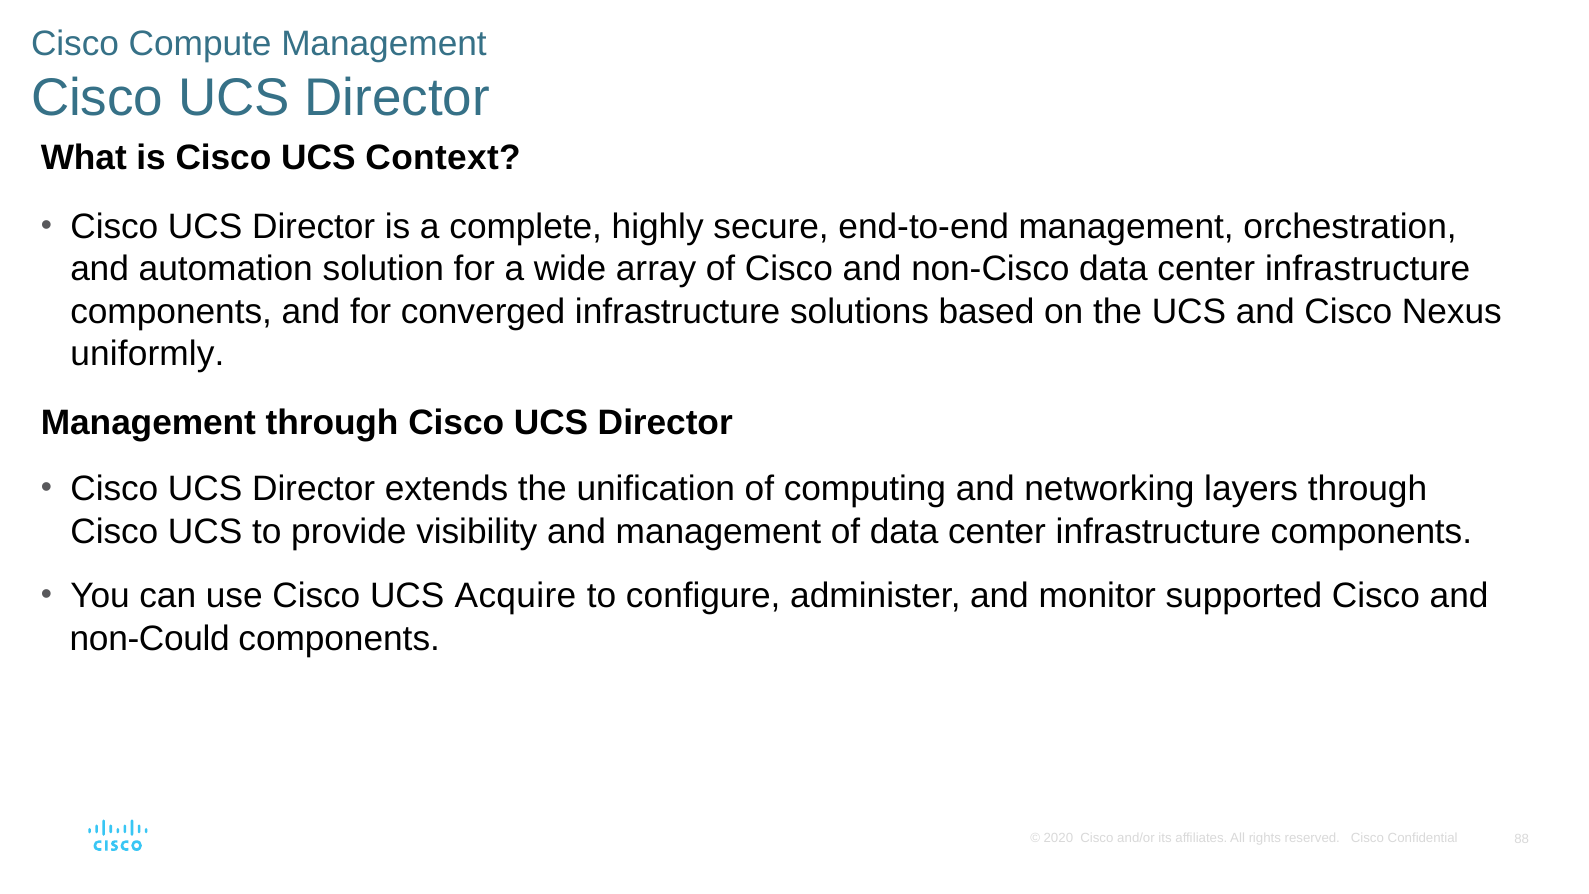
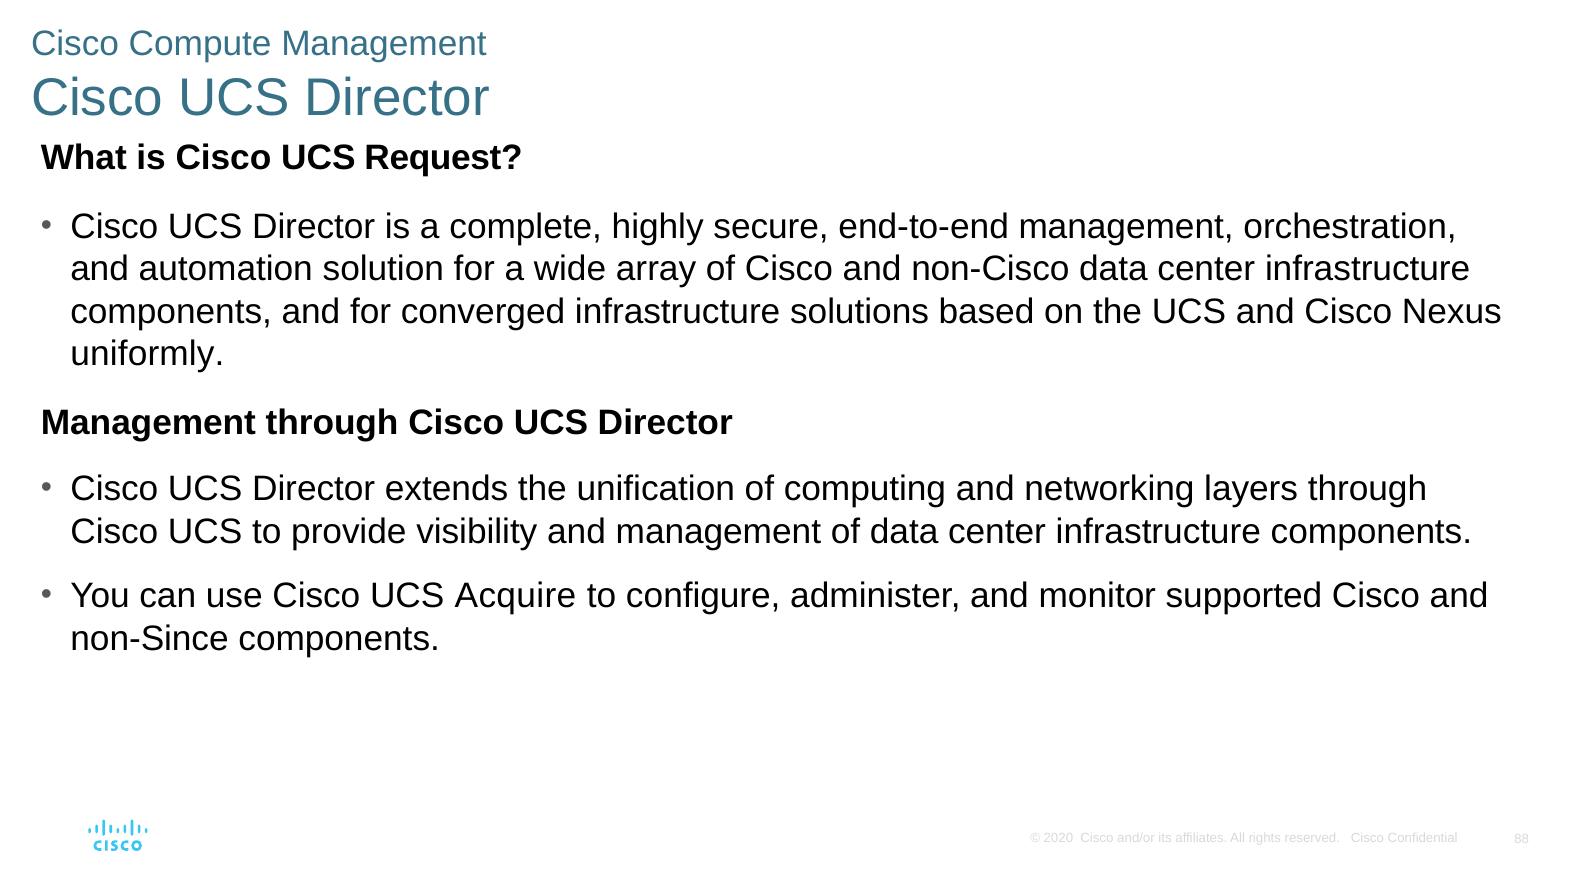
Context: Context -> Request
non-Could: non-Could -> non-Since
